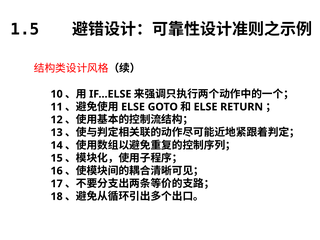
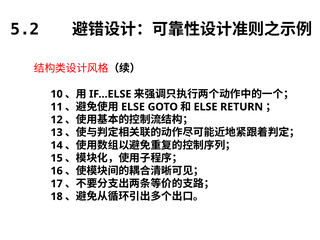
1.5: 1.5 -> 5.2
